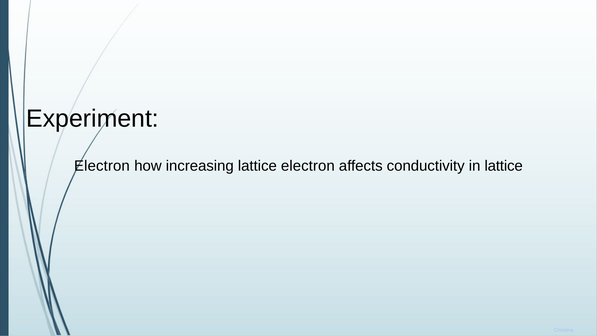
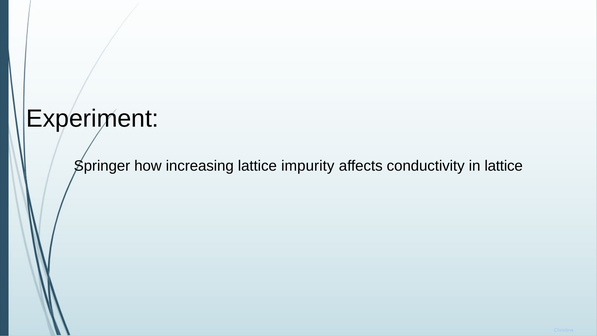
Electron at (102, 166): Electron -> Springer
lattice electron: electron -> impurity
